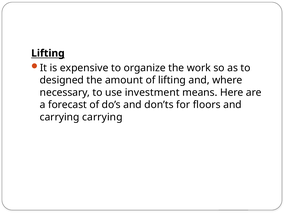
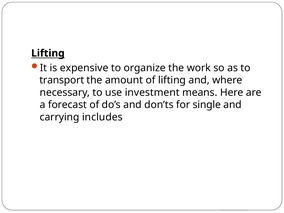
designed: designed -> transport
floors: floors -> single
carrying carrying: carrying -> includes
